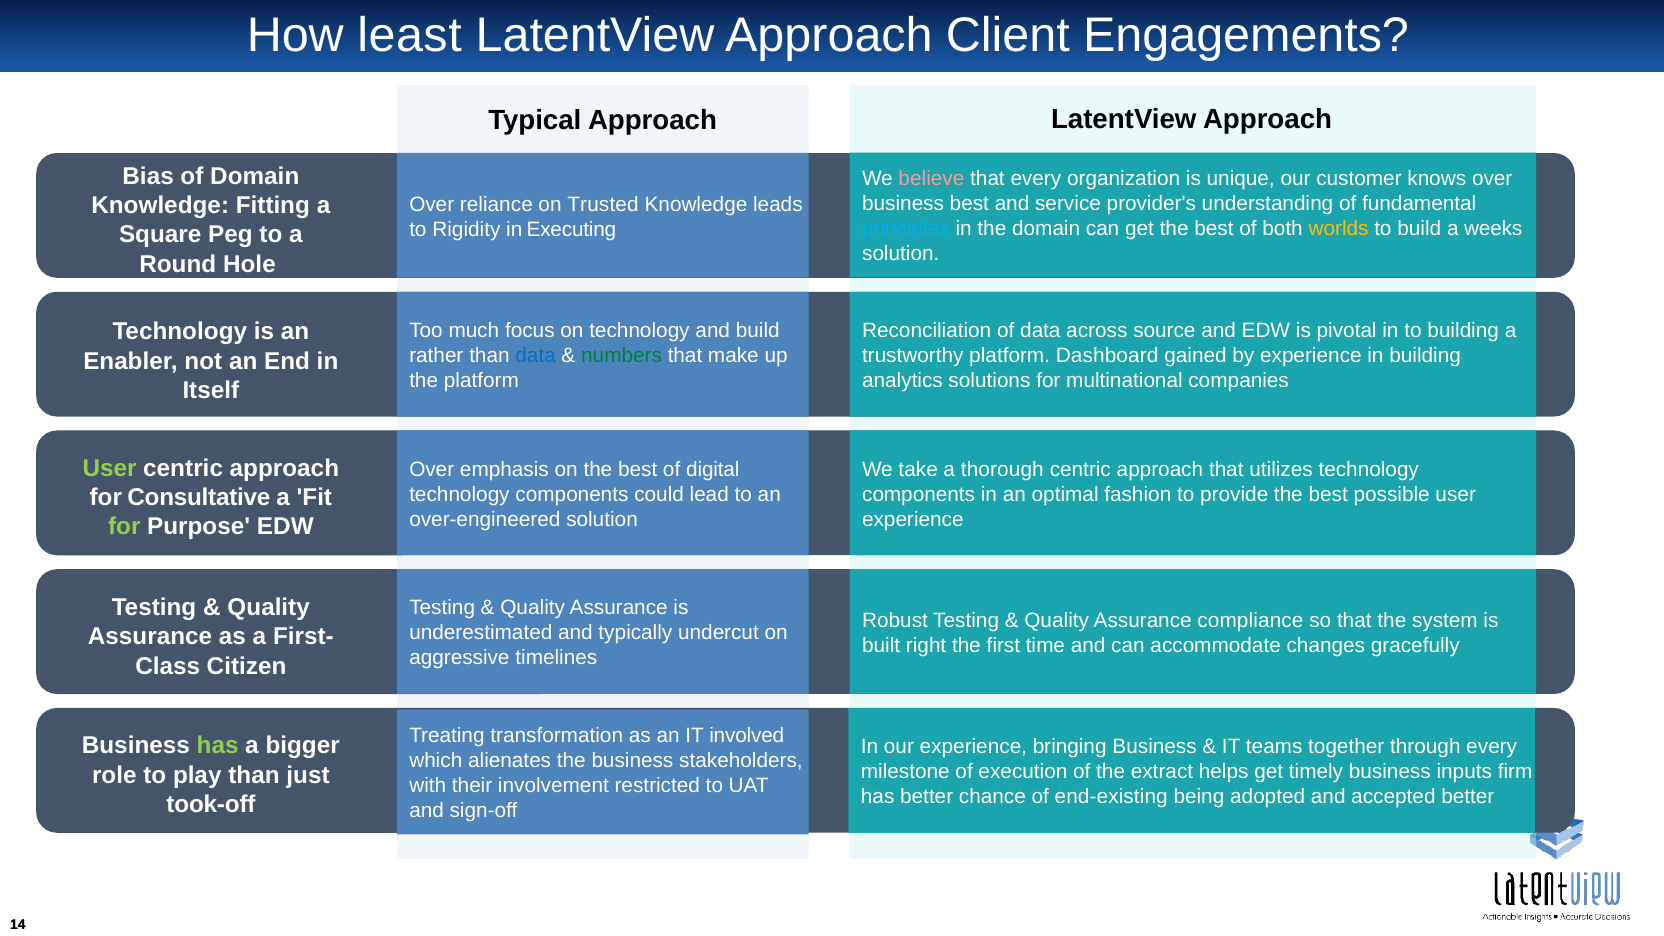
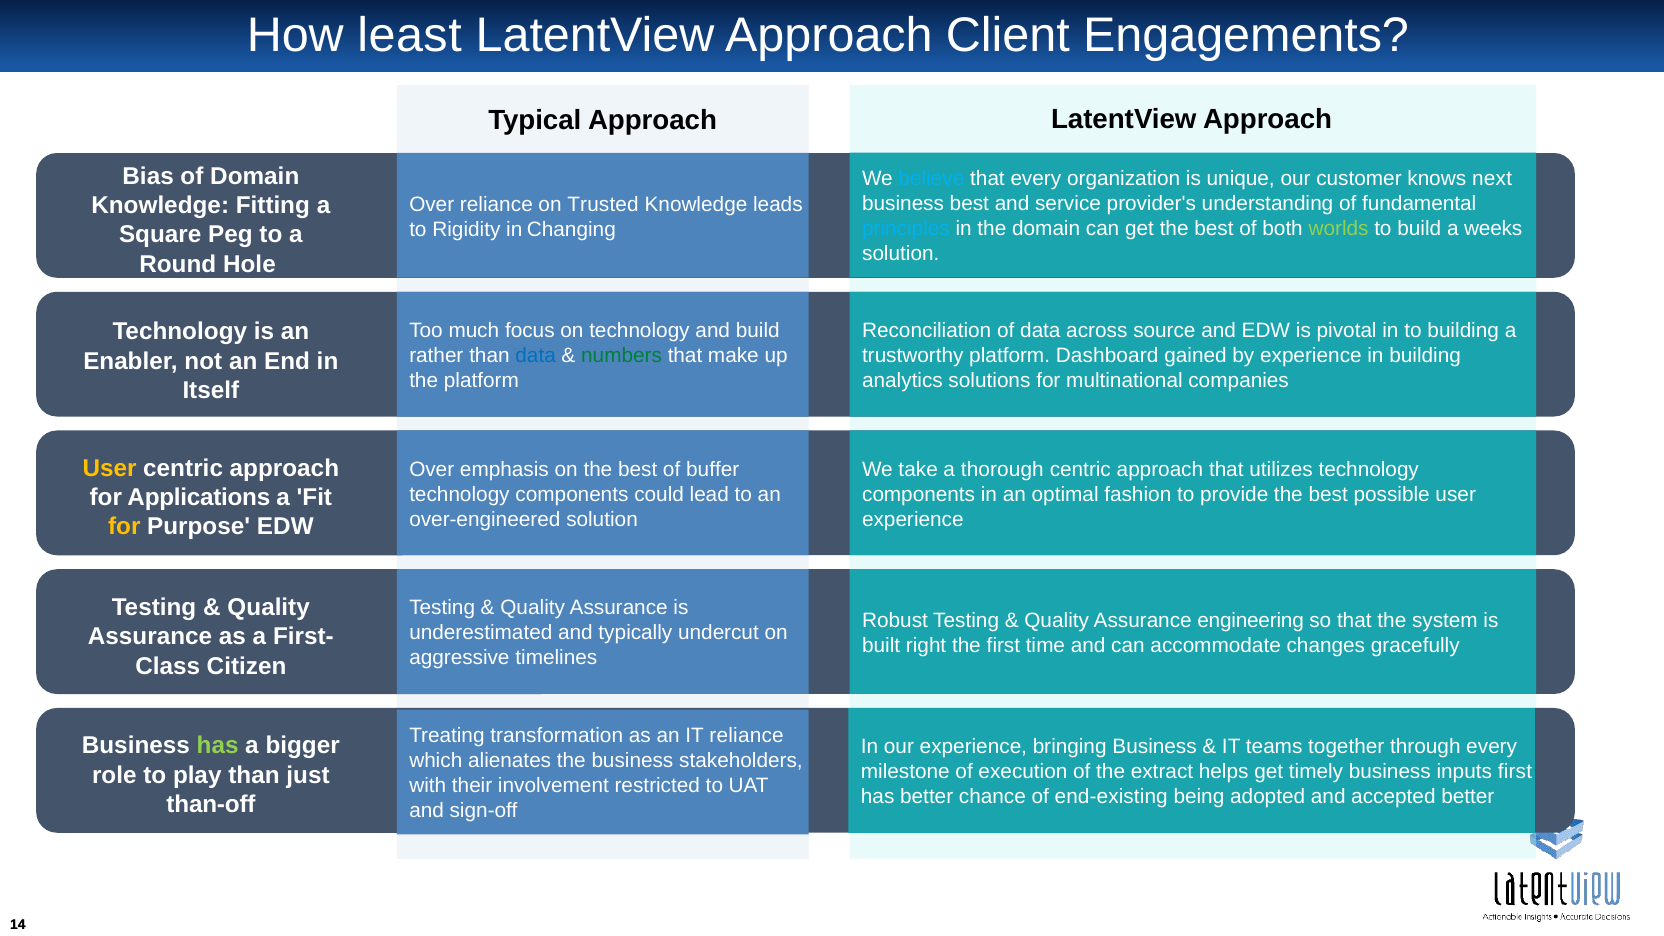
believe colour: pink -> light blue
knows over: over -> next
worlds colour: yellow -> light green
Executing: Executing -> Changing
User at (110, 469) colour: light green -> yellow
digital: digital -> buffer
Consultative: Consultative -> Applications
for at (124, 527) colour: light green -> yellow
compliance: compliance -> engineering
IT involved: involved -> reliance
inputs firm: firm -> first
took-off: took-off -> than-off
